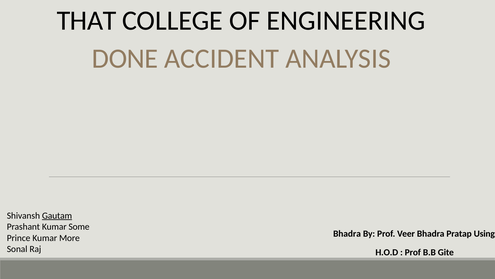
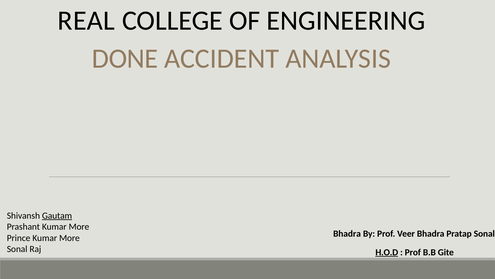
THAT: THAT -> REAL
Prashant Kumar Some: Some -> More
Pratap Using: Using -> Sonal
H.O.D underline: none -> present
